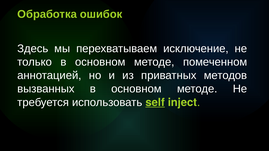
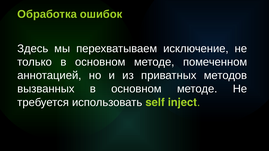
self underline: present -> none
